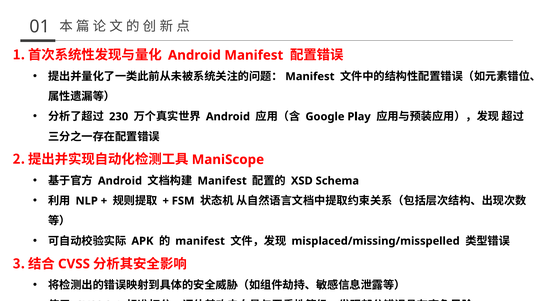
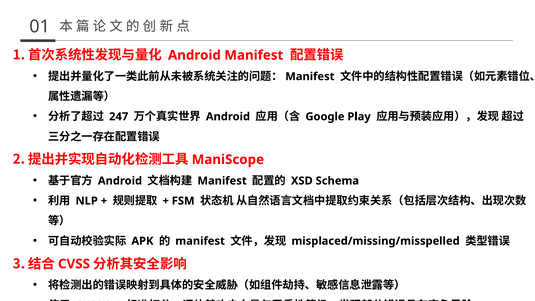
230: 230 -> 247
